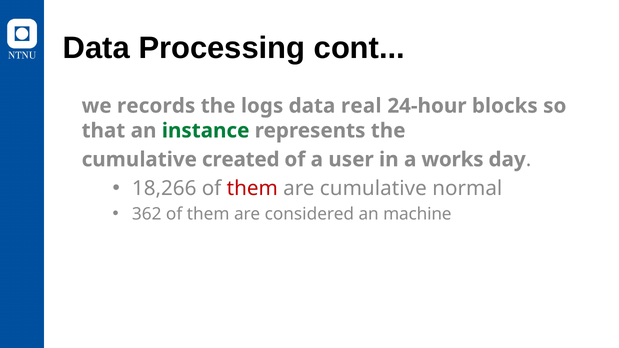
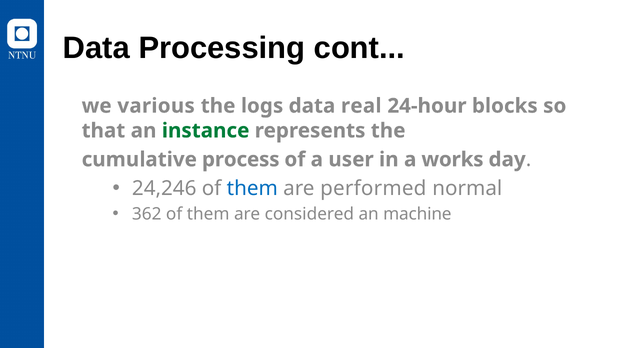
records: records -> various
created: created -> process
18,266: 18,266 -> 24,246
them at (252, 188) colour: red -> blue
are cumulative: cumulative -> performed
